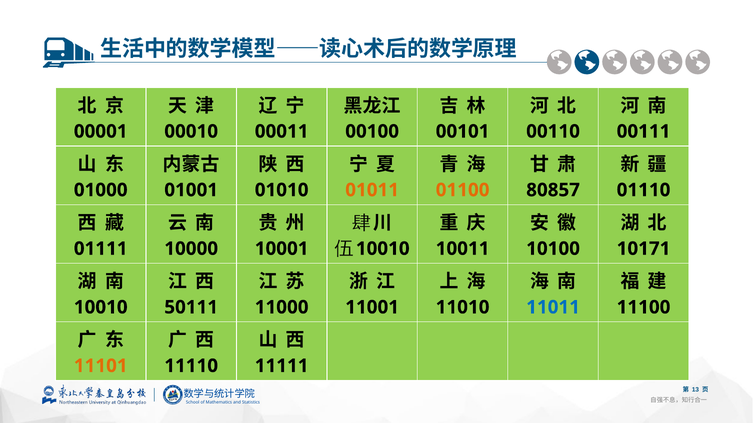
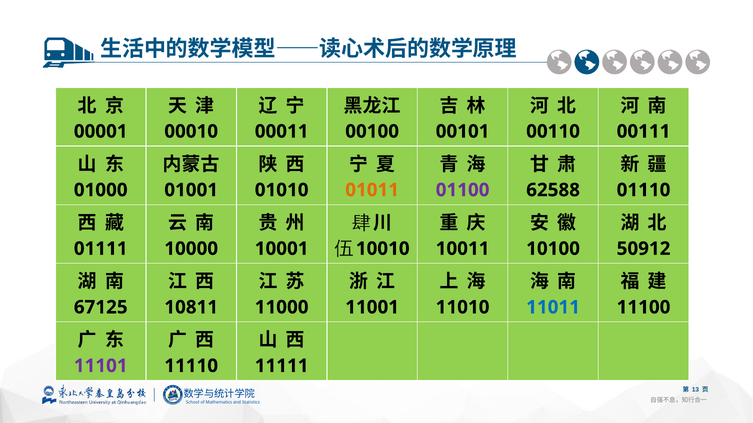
01100 colour: orange -> purple
80857: 80857 -> 62588
10171: 10171 -> 50912
10010 at (101, 308): 10010 -> 67125
50111: 50111 -> 10811
11101 colour: orange -> purple
